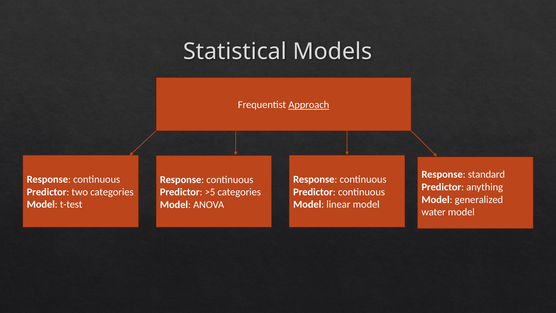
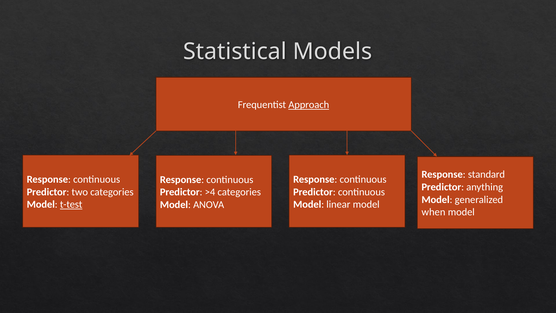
>5: >5 -> >4
t-test underline: none -> present
water: water -> when
